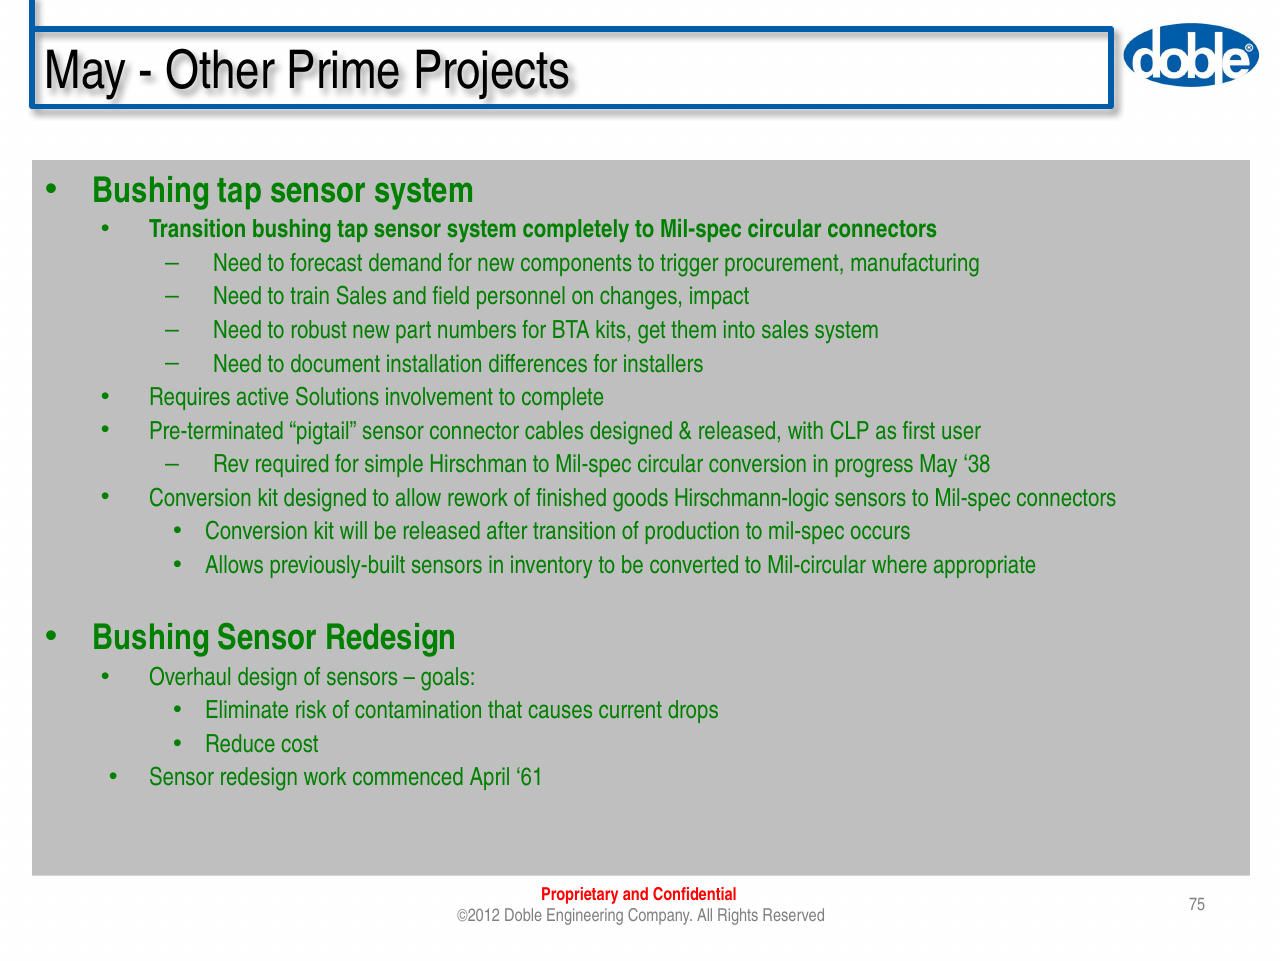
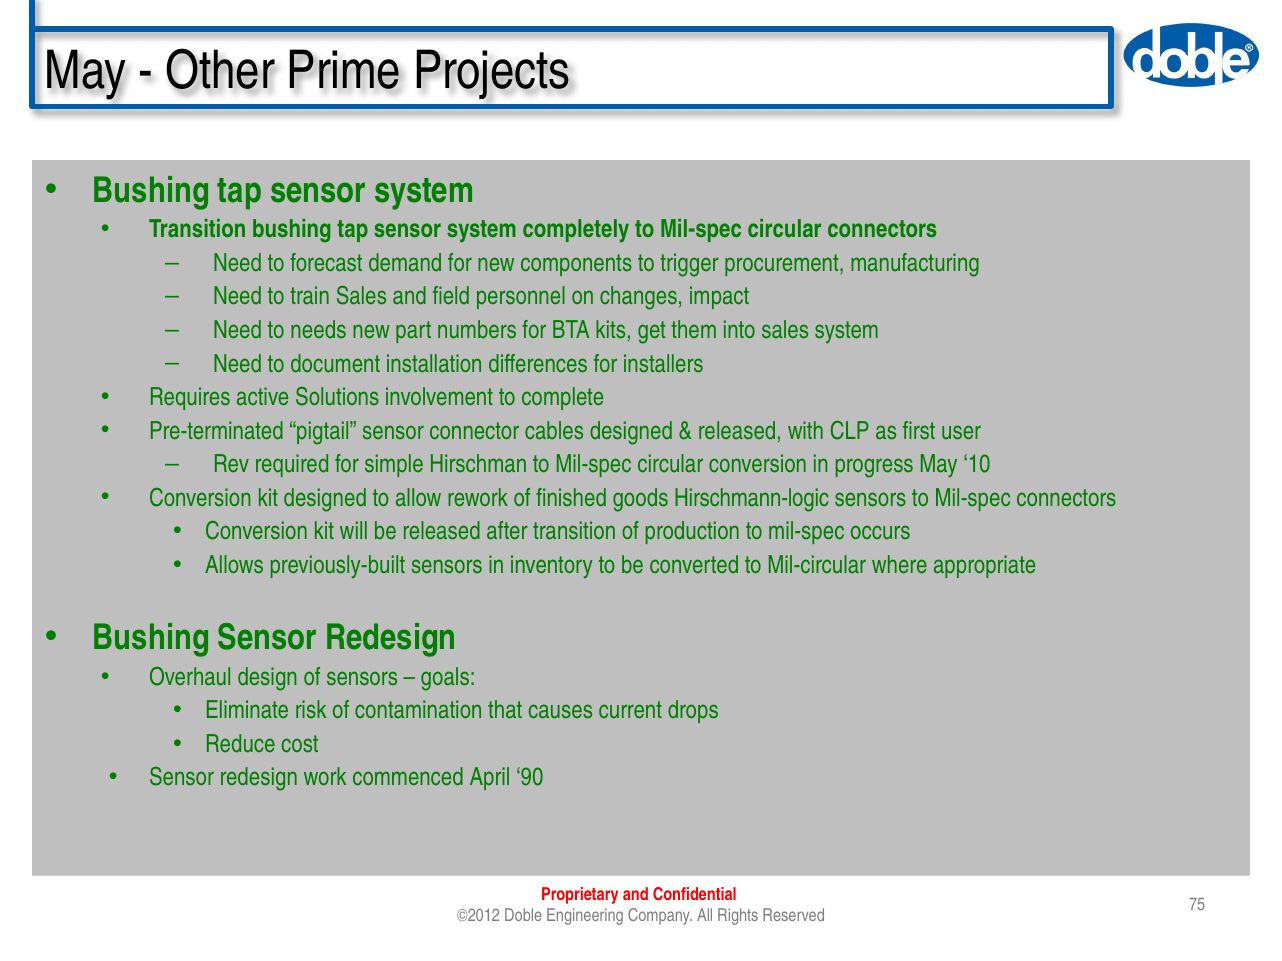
robust: robust -> needs
38: 38 -> 10
61: 61 -> 90
